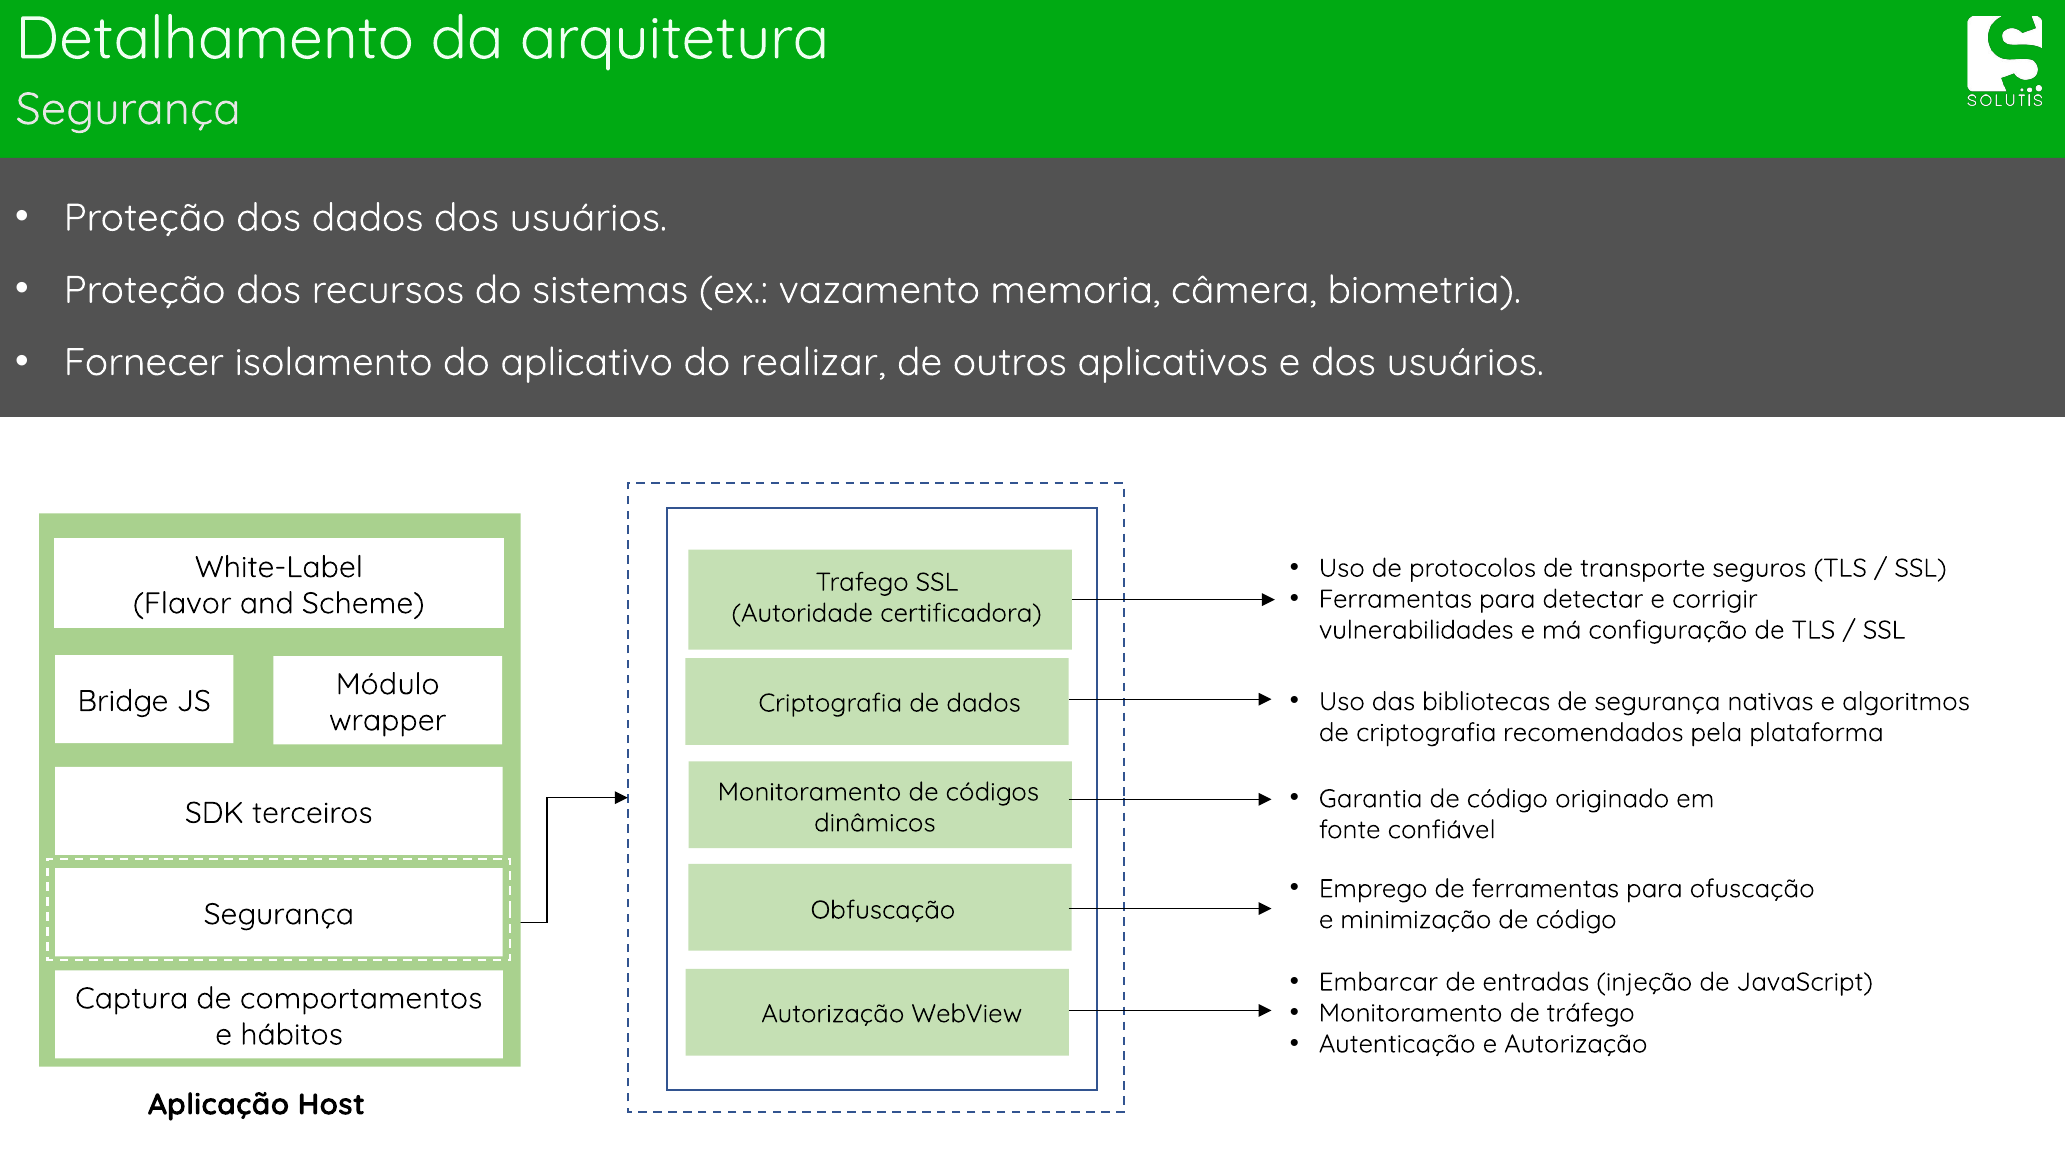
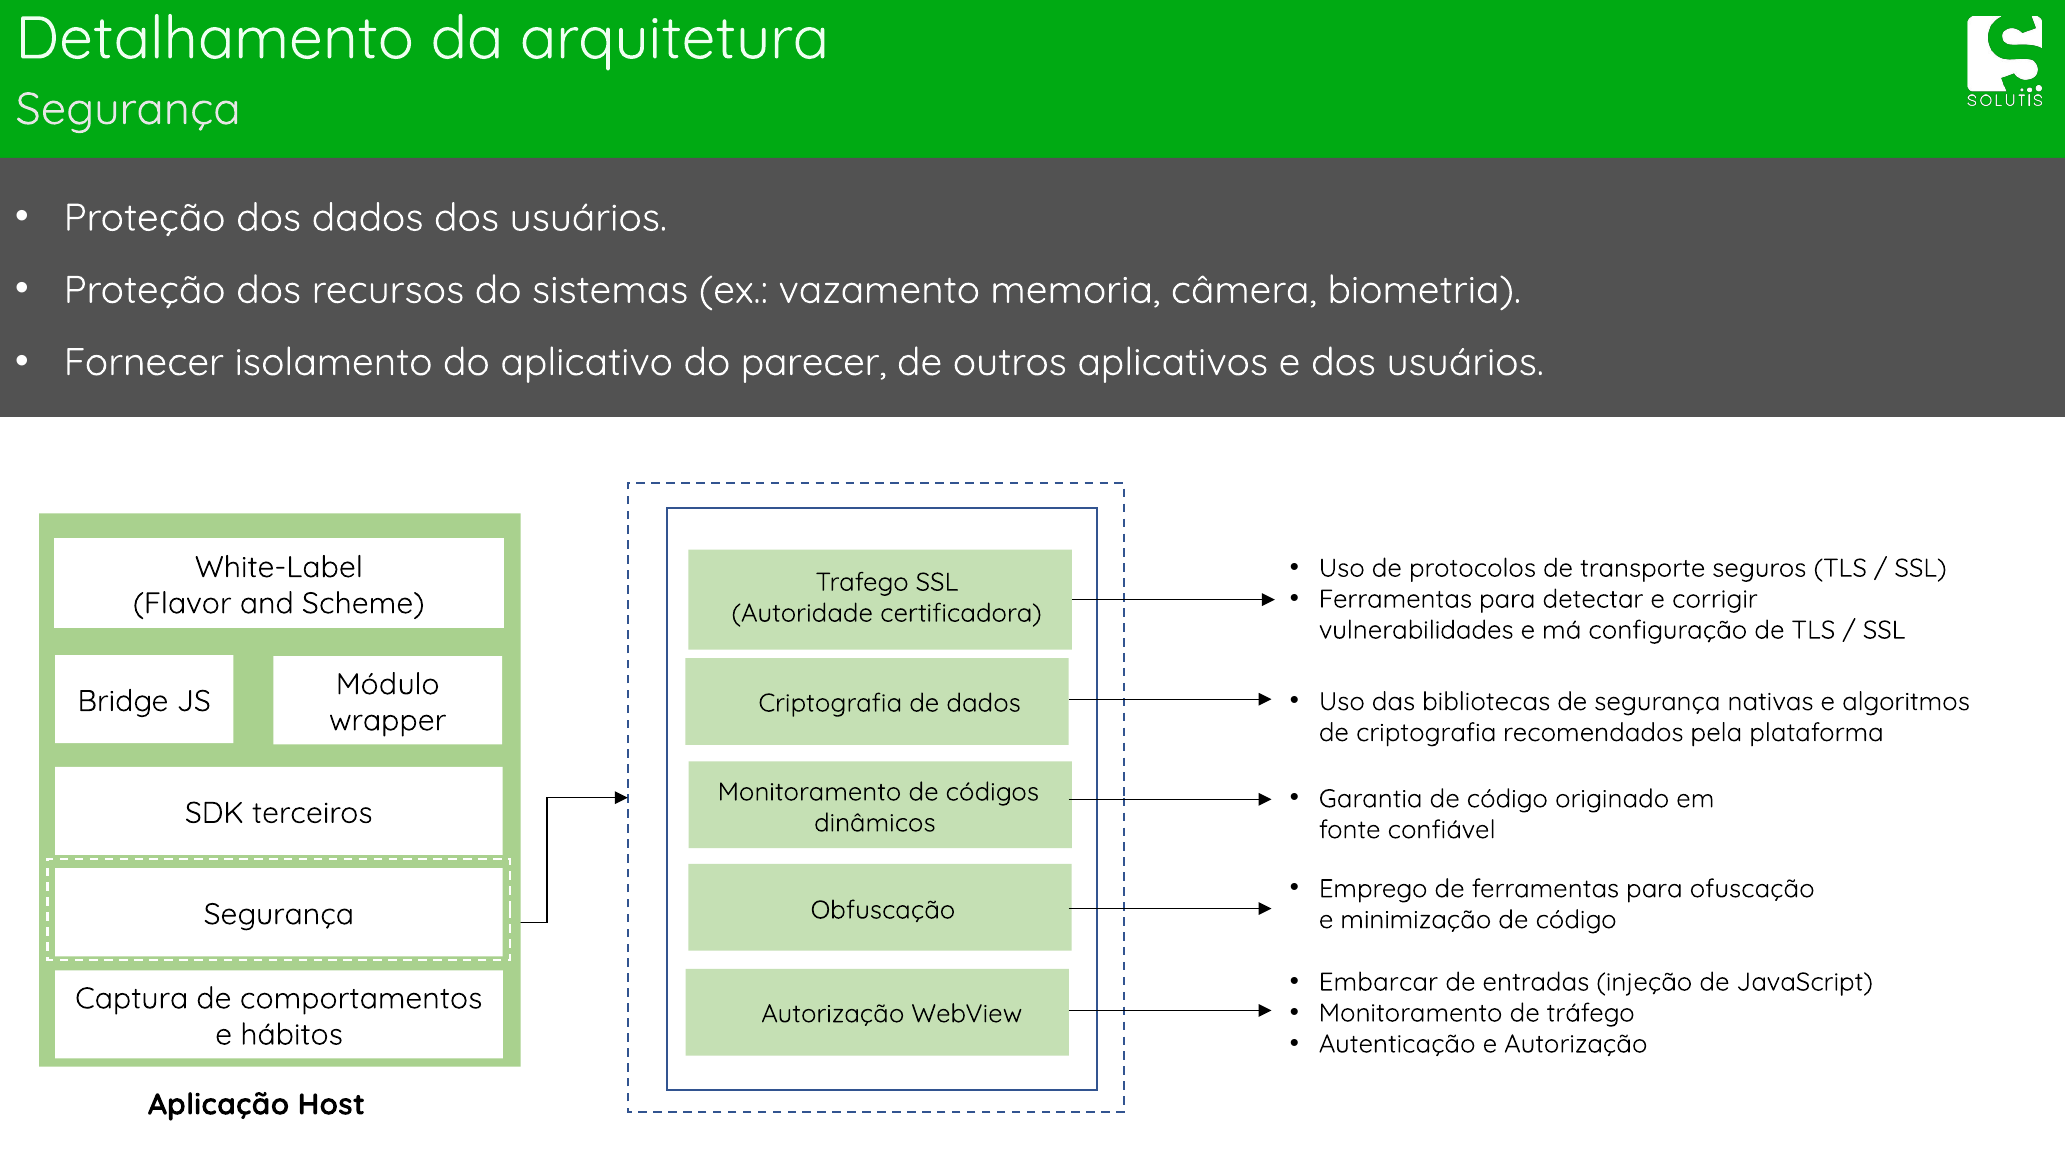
realizar: realizar -> parecer
